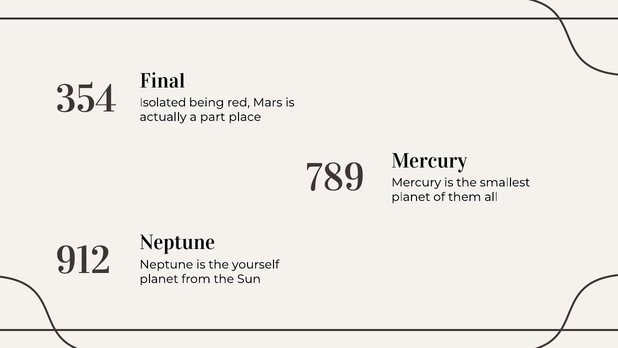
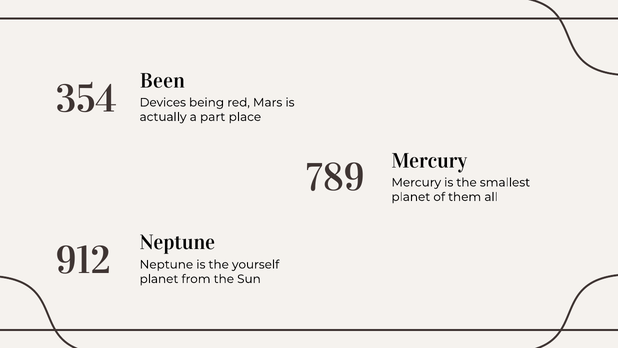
Final: Final -> Been
Isolated: Isolated -> Devices
